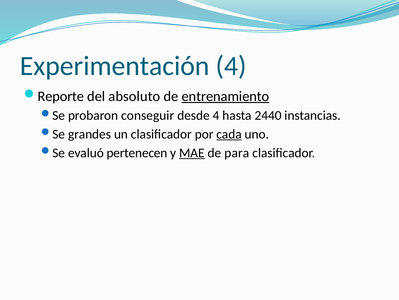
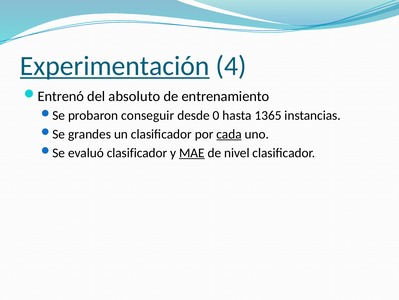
Experimentación underline: none -> present
Reporte: Reporte -> Entrenó
entrenamiento underline: present -> none
desde 4: 4 -> 0
2440: 2440 -> 1365
evaluó pertenecen: pertenecen -> clasificador
para: para -> nivel
